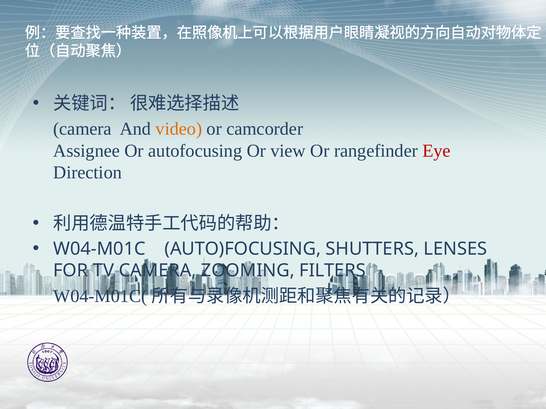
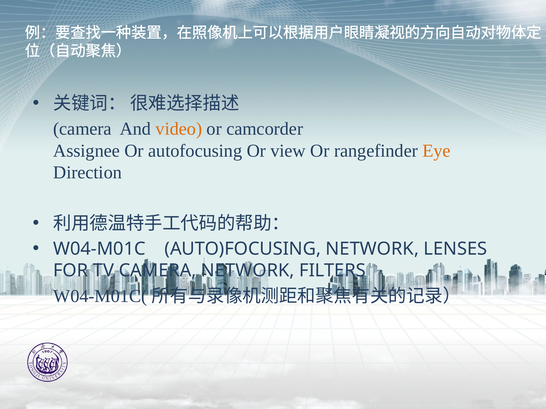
Eye colour: red -> orange
AUTO)FOCUSING SHUTTERS: SHUTTERS -> NETWORK
CAMERA ZOOMING: ZOOMING -> NETWORK
